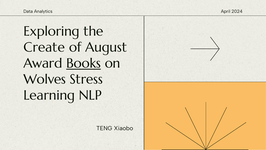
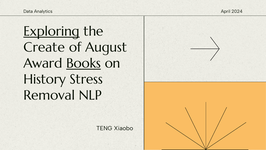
Exploring underline: none -> present
Wolves: Wolves -> History
Learning: Learning -> Removal
